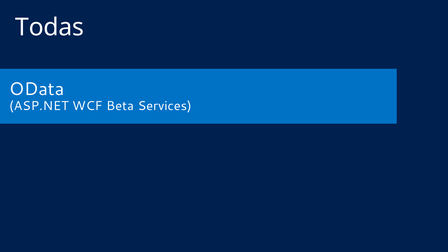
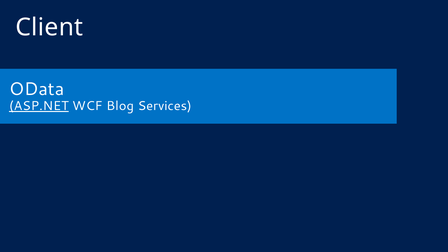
Todas: Todas -> Client
ASP.NET underline: none -> present
Beta: Beta -> Blog
